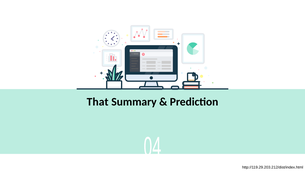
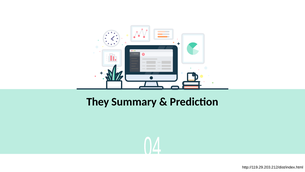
That: That -> They
